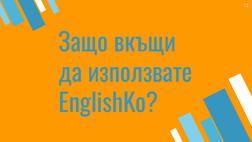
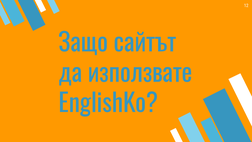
вкъщи: вкъщи -> сайтът
